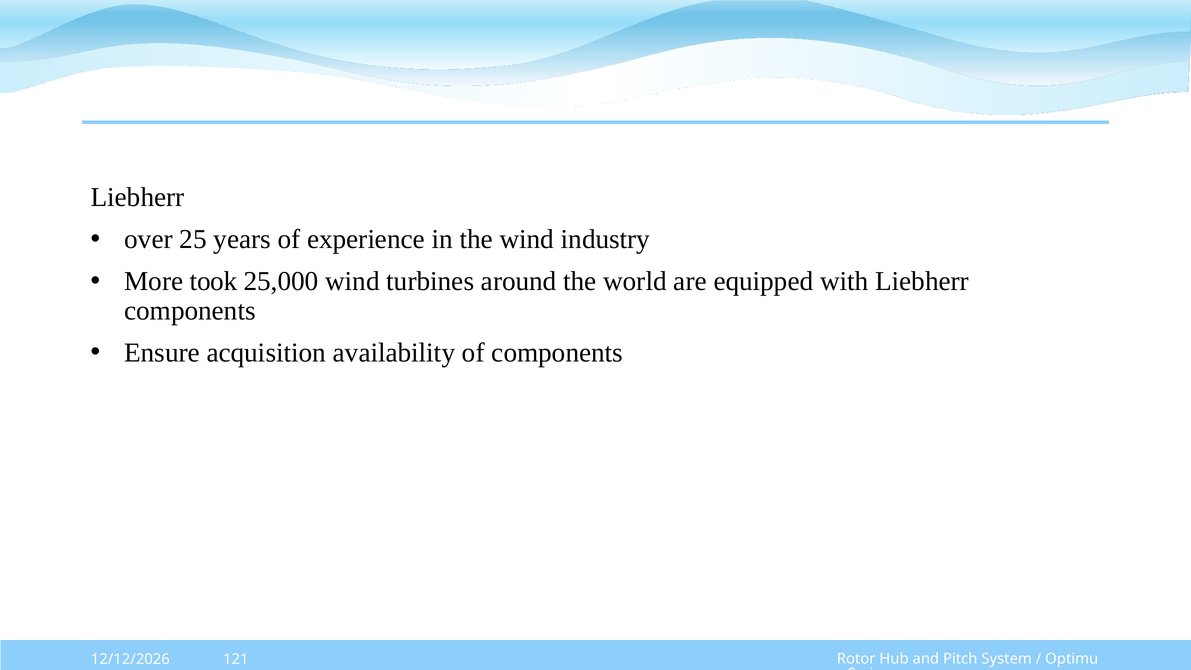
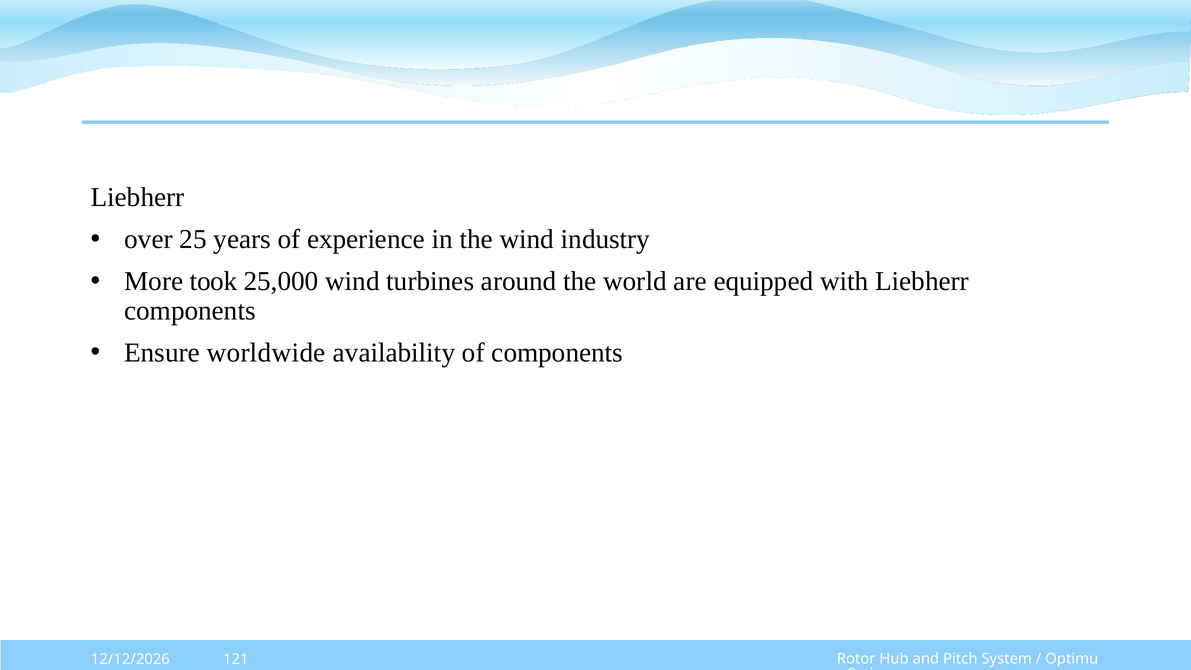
acquisition: acquisition -> worldwide
